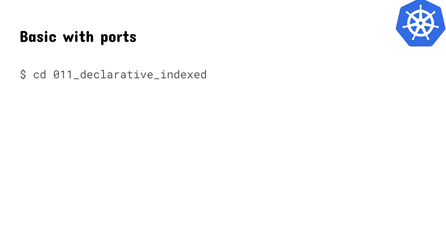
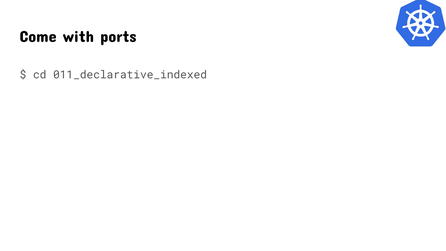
Basic: Basic -> Come
